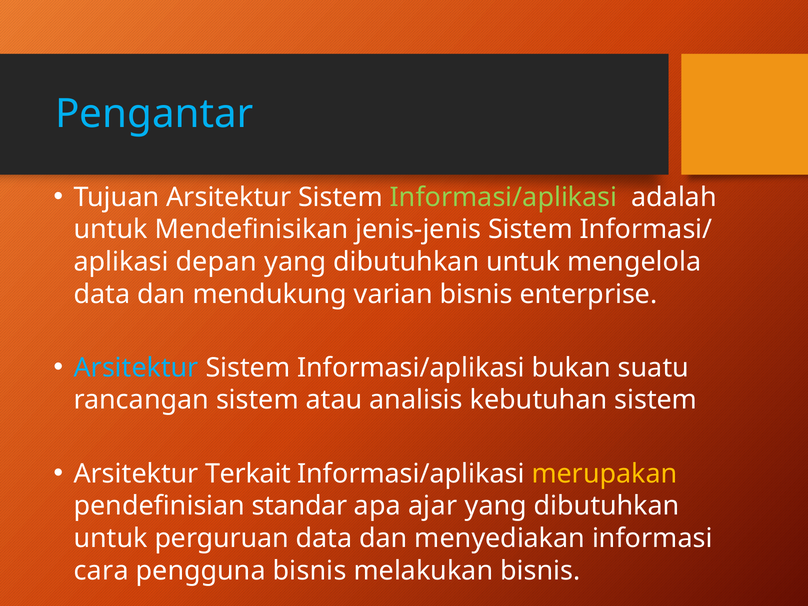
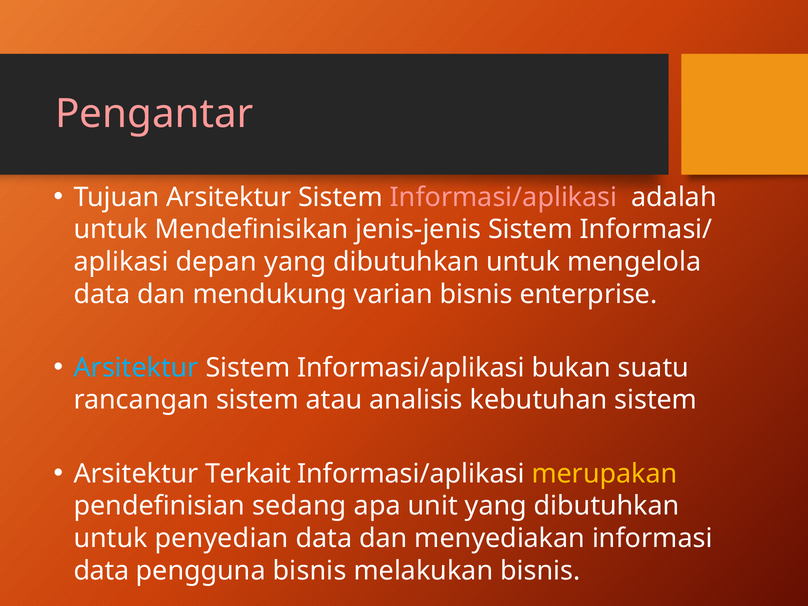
Pengantar colour: light blue -> pink
Informasi/aplikasi at (504, 197) colour: light green -> pink
standar: standar -> sedang
ajar: ajar -> unit
perguruan: perguruan -> penyedian
cara at (101, 571): cara -> data
